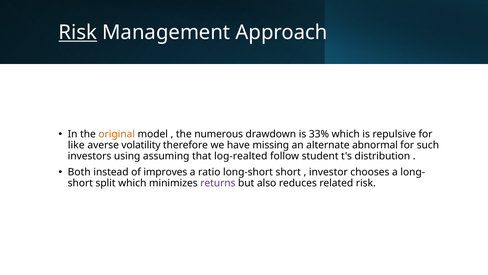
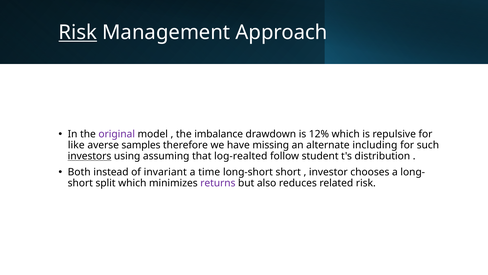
original colour: orange -> purple
numerous: numerous -> imbalance
33%: 33% -> 12%
volatility: volatility -> samples
abnormal: abnormal -> including
investors underline: none -> present
improves: improves -> invariant
ratio: ratio -> time
